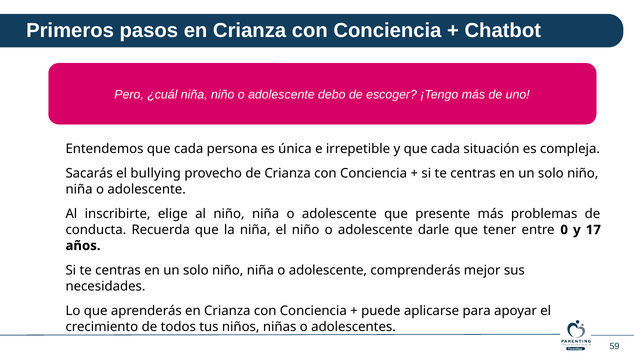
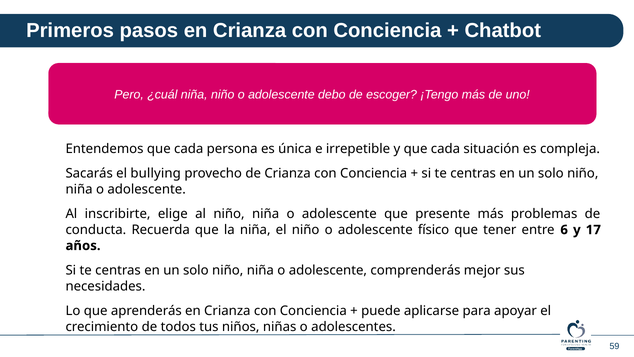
darle: darle -> físico
0: 0 -> 6
